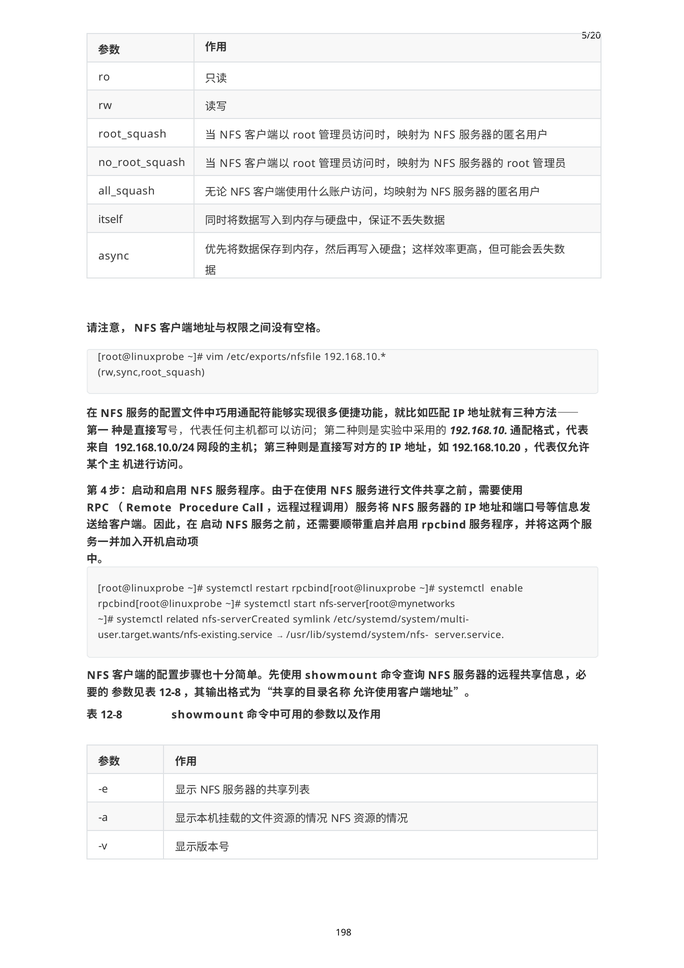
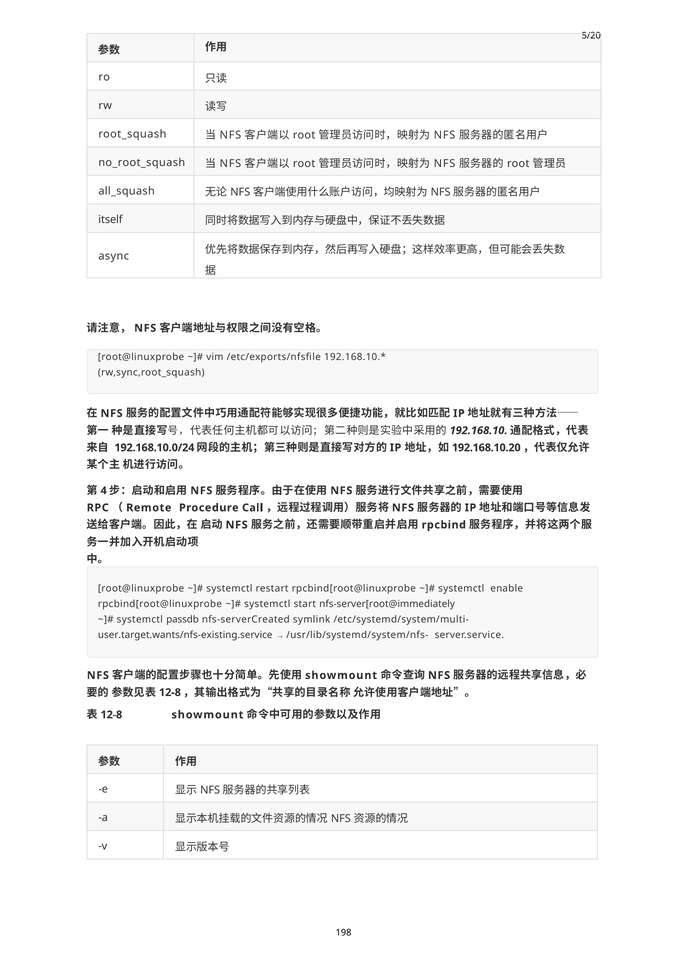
nfs-server[root@mynetworks: nfs-server[root@mynetworks -> nfs-server[root@immediately
related: related -> passdb
